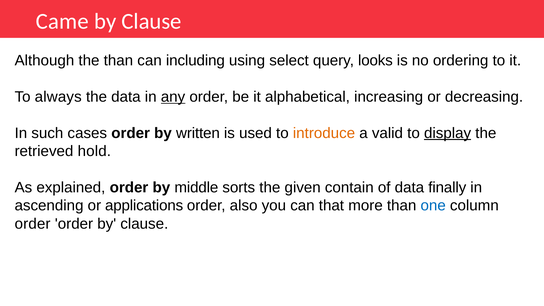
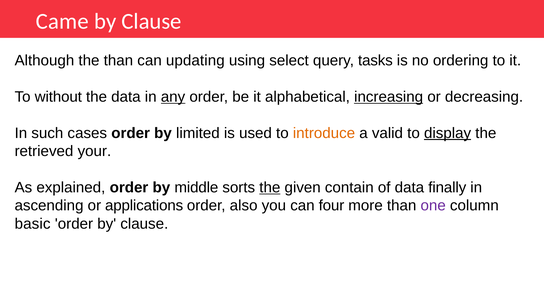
including: including -> updating
looks: looks -> tasks
always: always -> without
increasing underline: none -> present
written: written -> limited
hold: hold -> your
the at (270, 188) underline: none -> present
that: that -> four
one colour: blue -> purple
order at (33, 224): order -> basic
